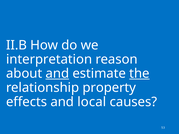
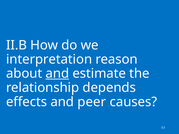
the underline: present -> none
property: property -> depends
local: local -> peer
